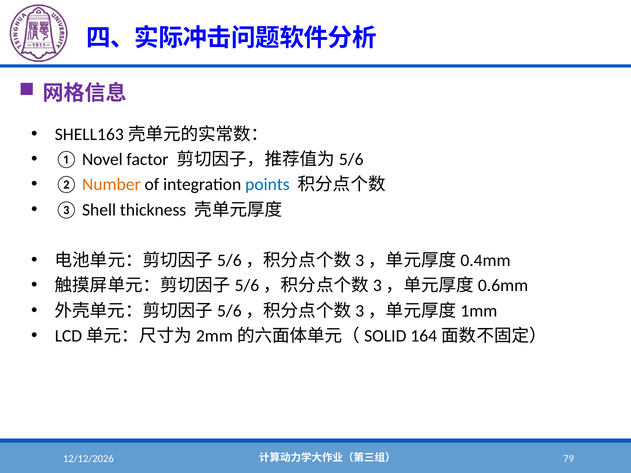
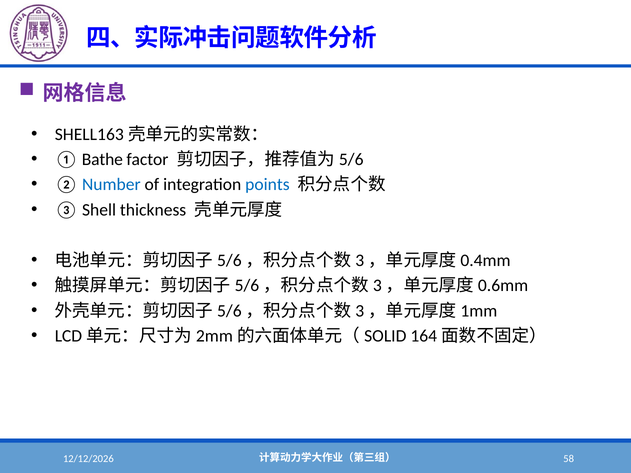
Novel: Novel -> Bathe
Number colour: orange -> blue
79: 79 -> 58
